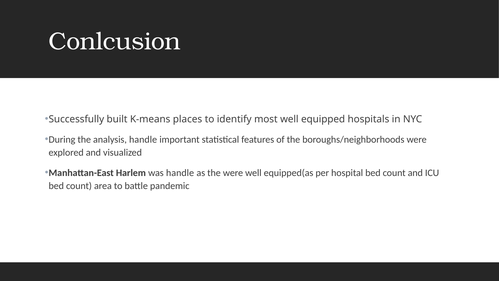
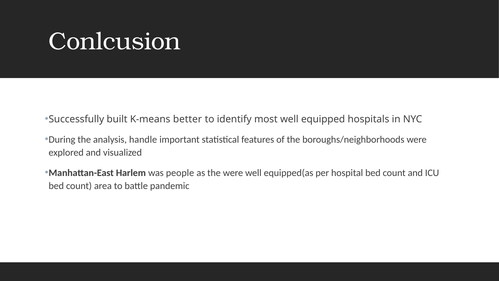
places: places -> better
was handle: handle -> people
